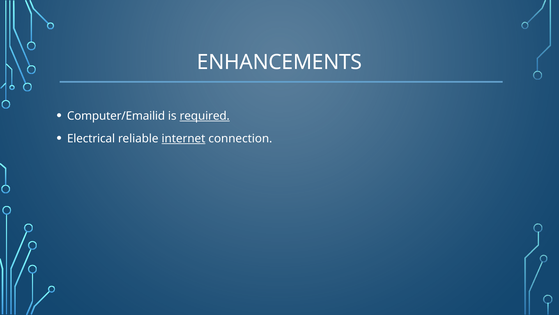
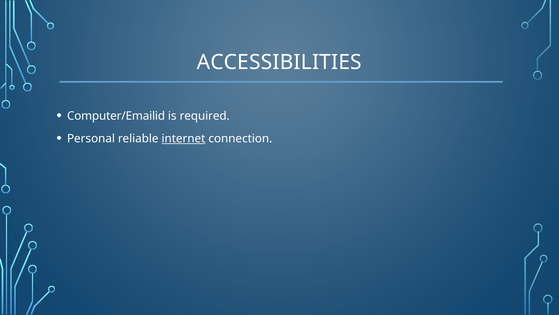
ENHANCEMENTS: ENHANCEMENTS -> ACCESSIBILITIES
required underline: present -> none
Electrical: Electrical -> Personal
